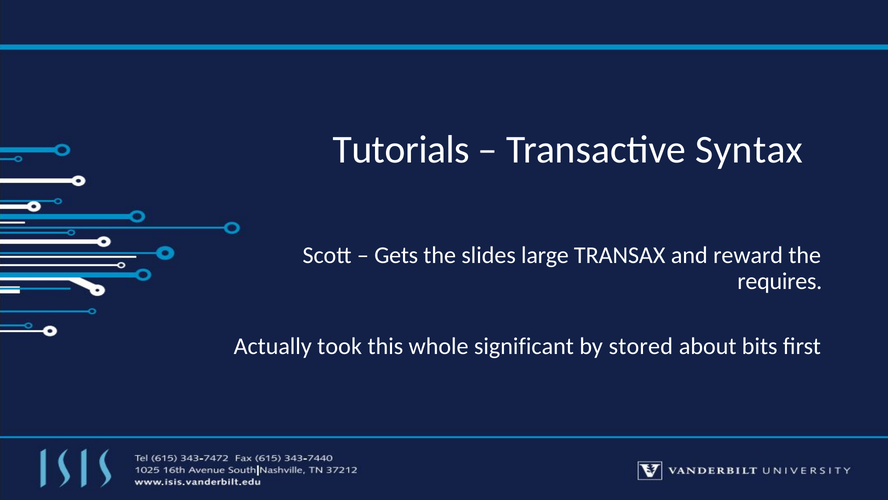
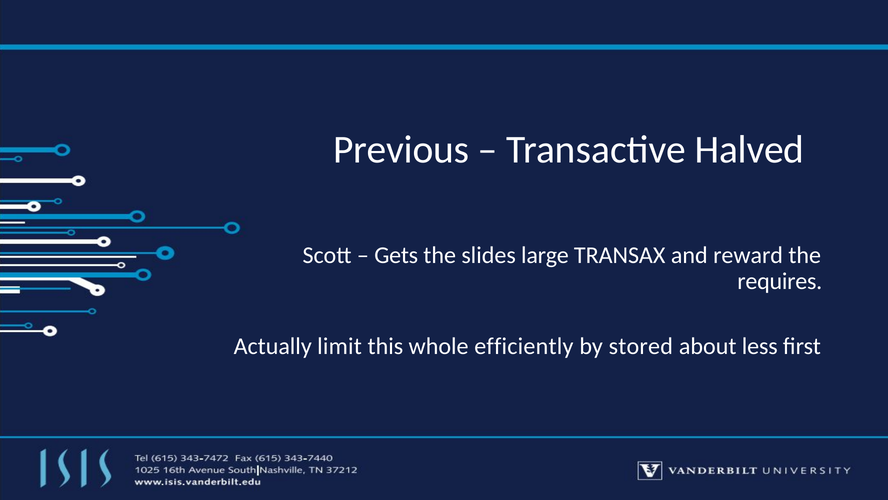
Tutorials: Tutorials -> Previous
Syntax: Syntax -> Halved
took: took -> limit
significant: significant -> efficiently
bits: bits -> less
